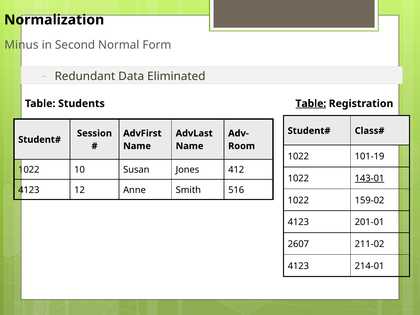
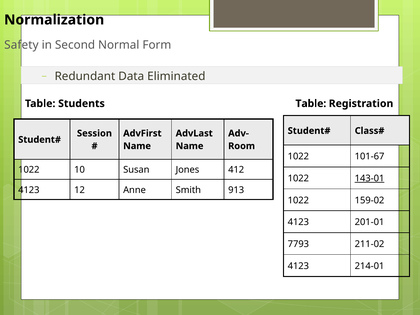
Minus: Minus -> Safety
Table at (311, 104) underline: present -> none
101-19: 101-19 -> 101-67
516: 516 -> 913
2607: 2607 -> 7793
